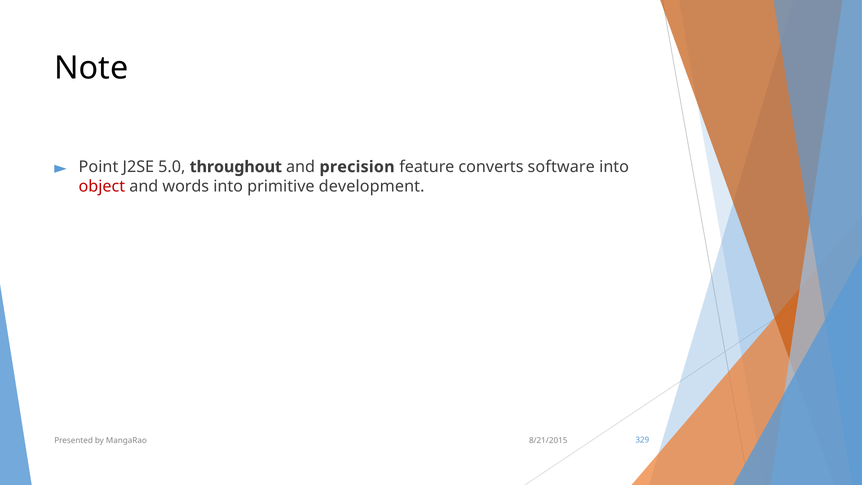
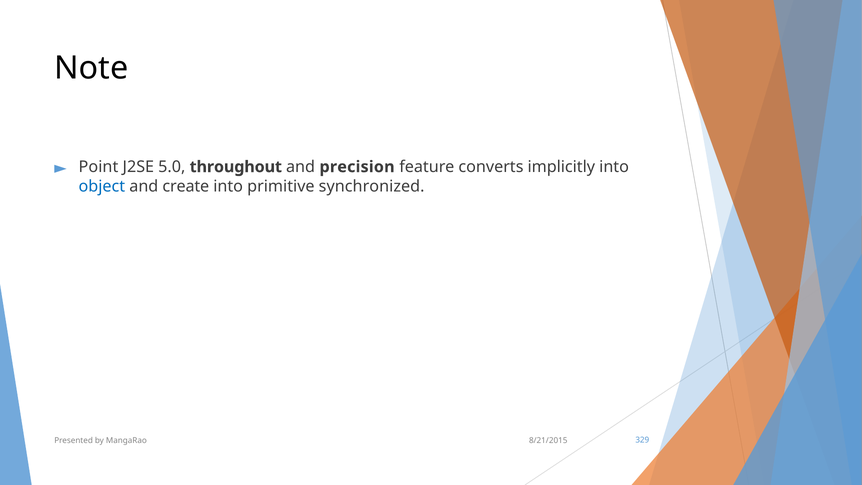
software: software -> implicitly
object colour: red -> blue
words: words -> create
development: development -> synchronized
